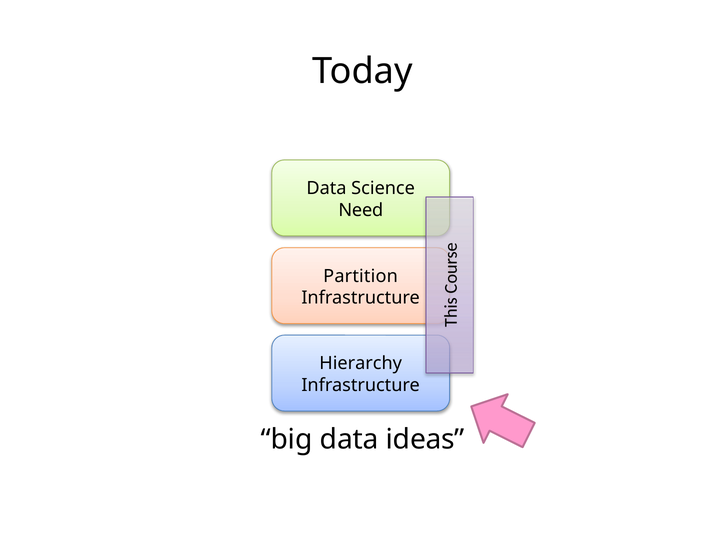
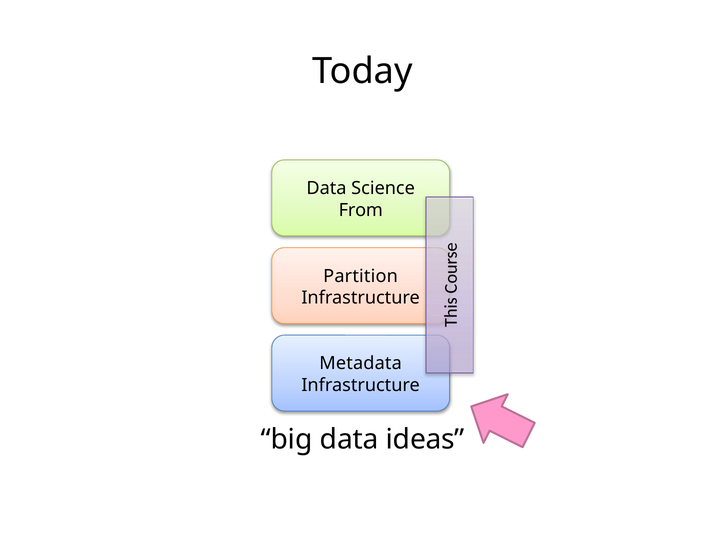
Need: Need -> From
Hierarchy: Hierarchy -> Metadata
